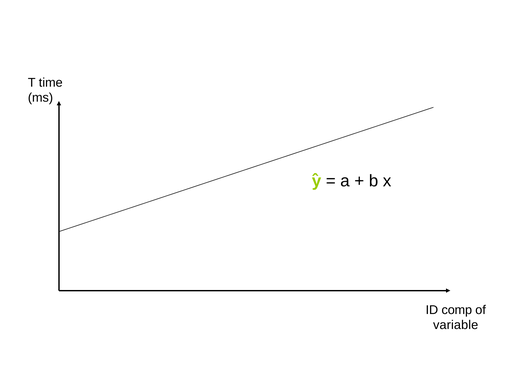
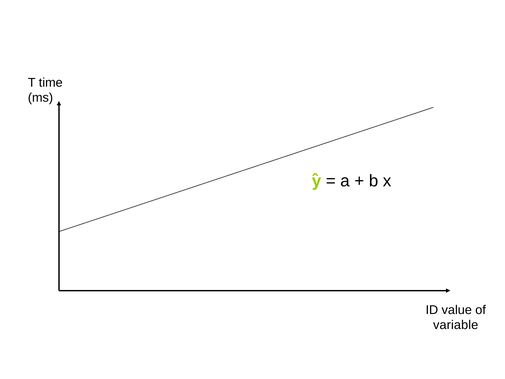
comp: comp -> value
